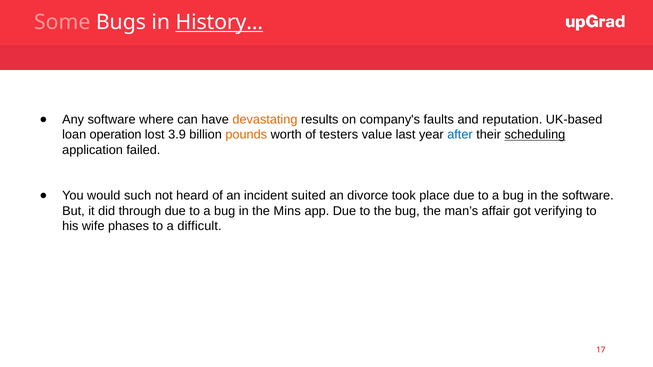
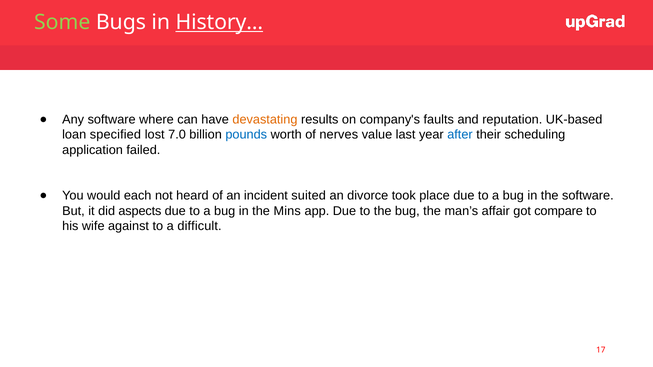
Some colour: pink -> light green
operation: operation -> specified
3.9: 3.9 -> 7.0
pounds colour: orange -> blue
testers: testers -> nerves
scheduling underline: present -> none
such: such -> each
through: through -> aspects
verifying: verifying -> compare
phases: phases -> against
